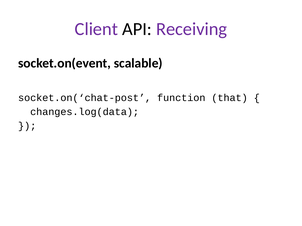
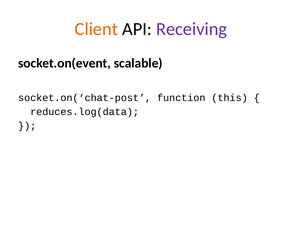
Client colour: purple -> orange
that: that -> this
changes.log(data: changes.log(data -> reduces.log(data
